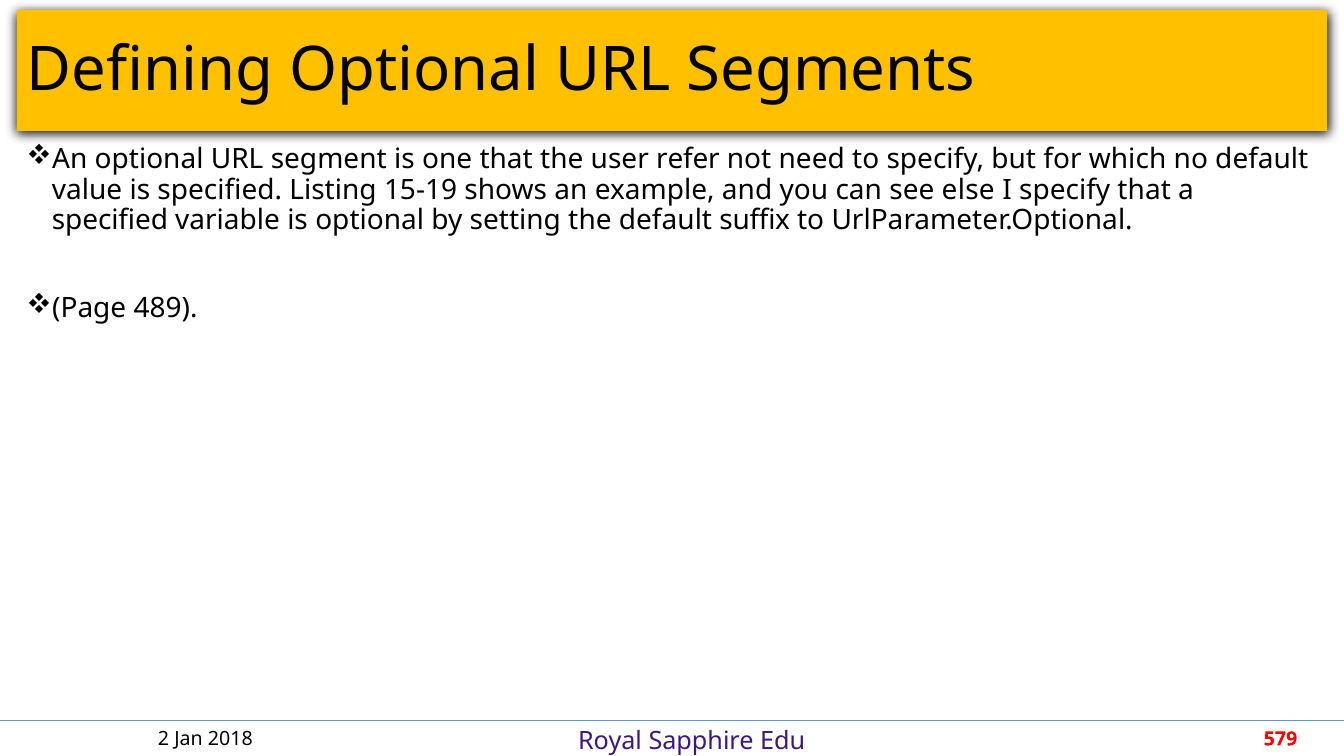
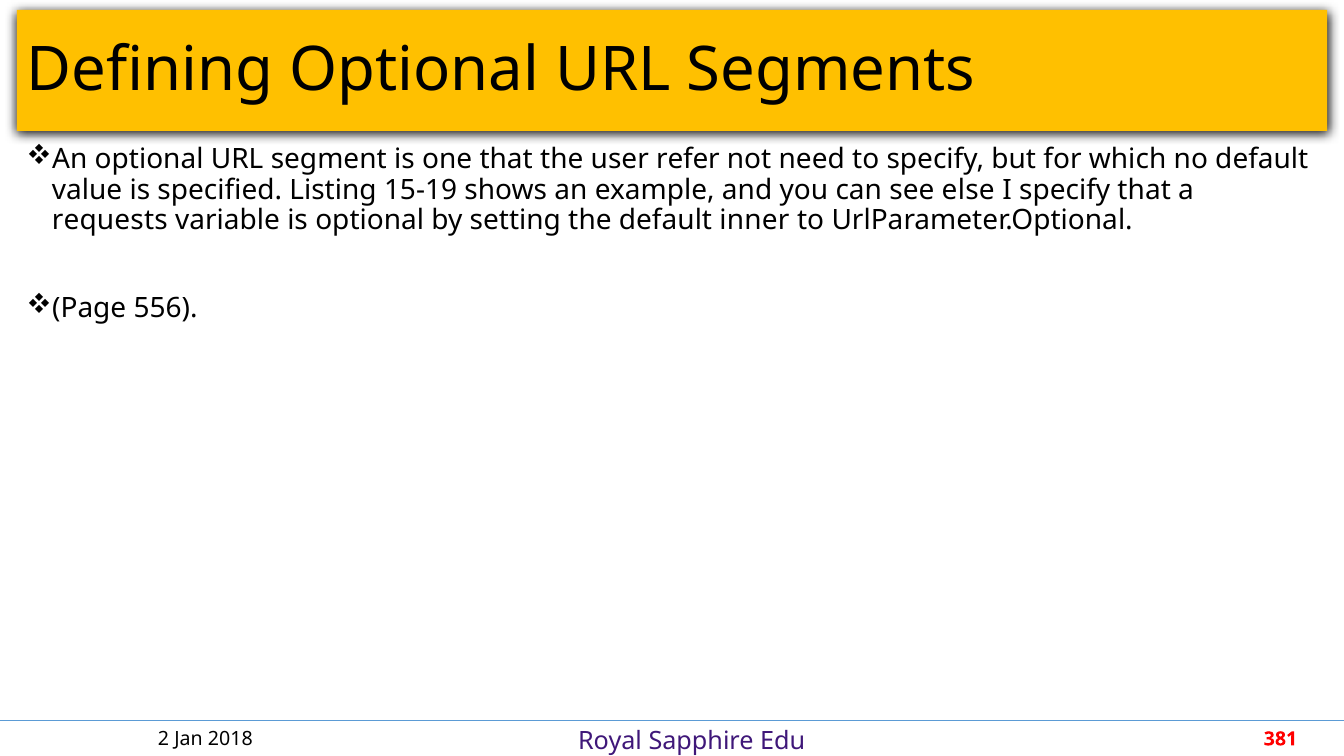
specified at (110, 220): specified -> requests
suffix: suffix -> inner
489: 489 -> 556
579: 579 -> 381
